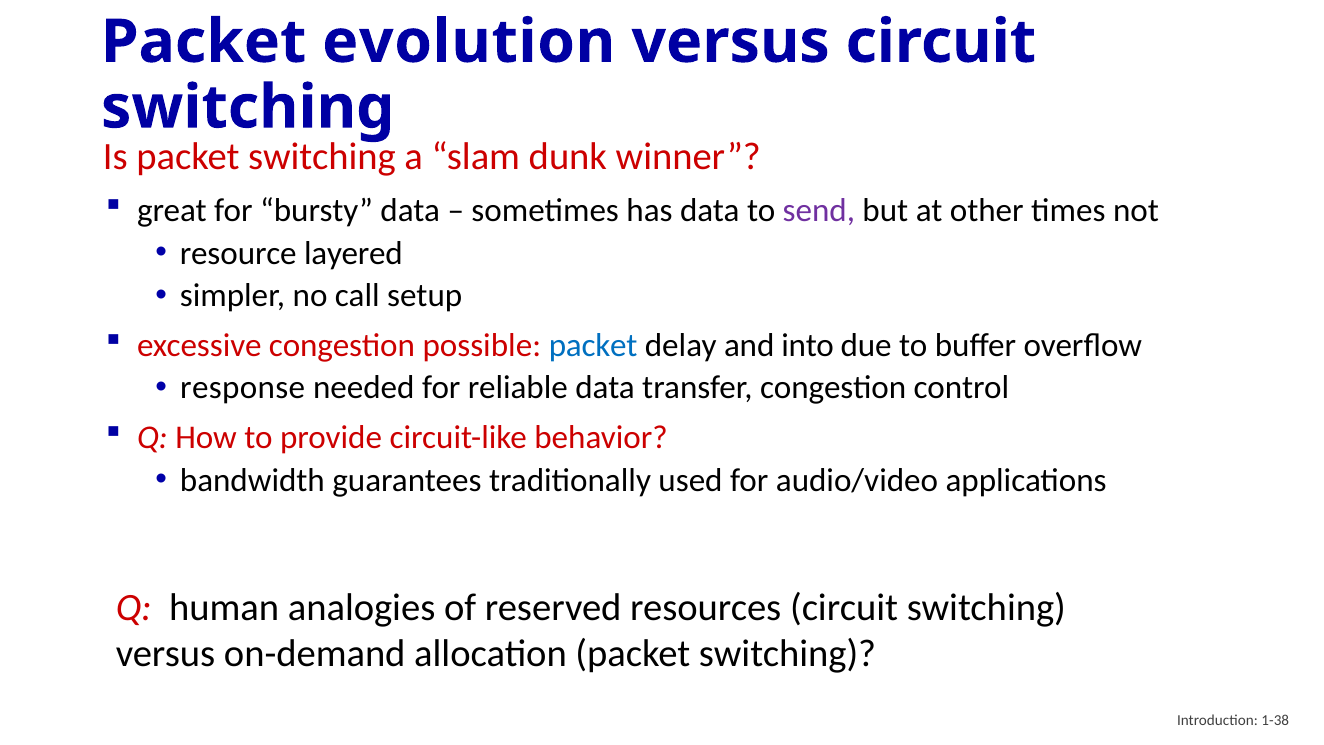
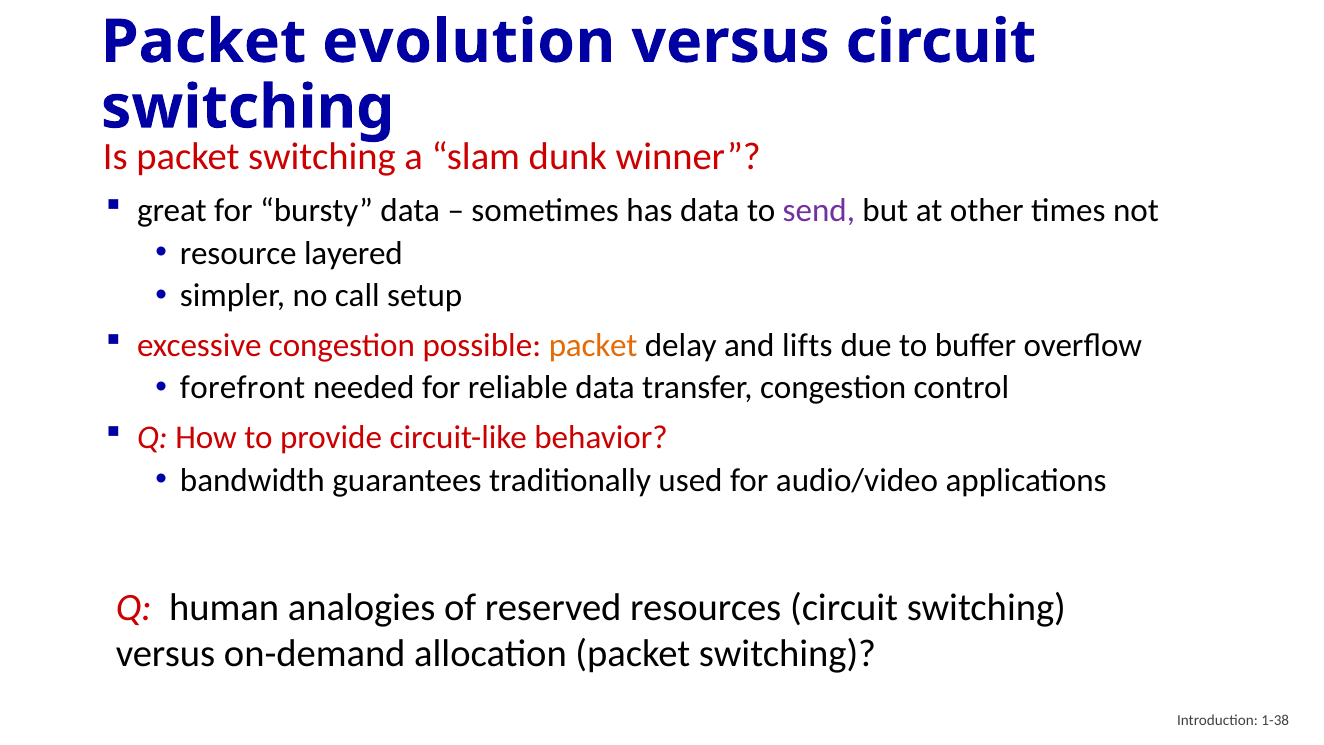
packet at (593, 345) colour: blue -> orange
into: into -> lifts
response: response -> forefront
